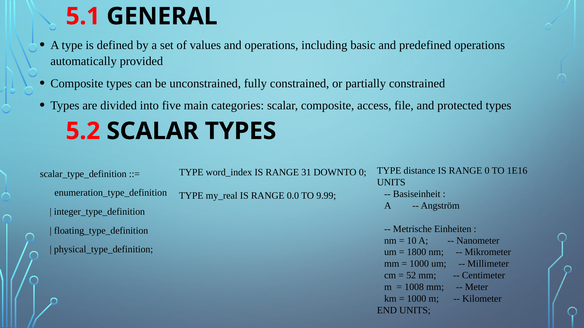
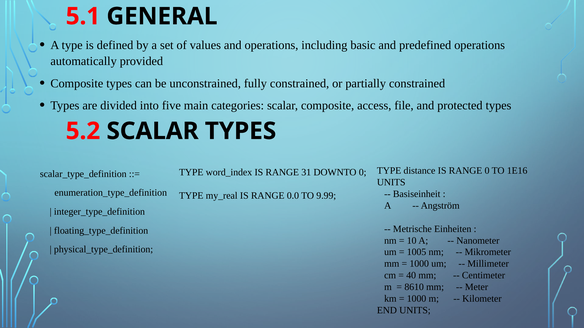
1800: 1800 -> 1005
52: 52 -> 40
1008: 1008 -> 8610
